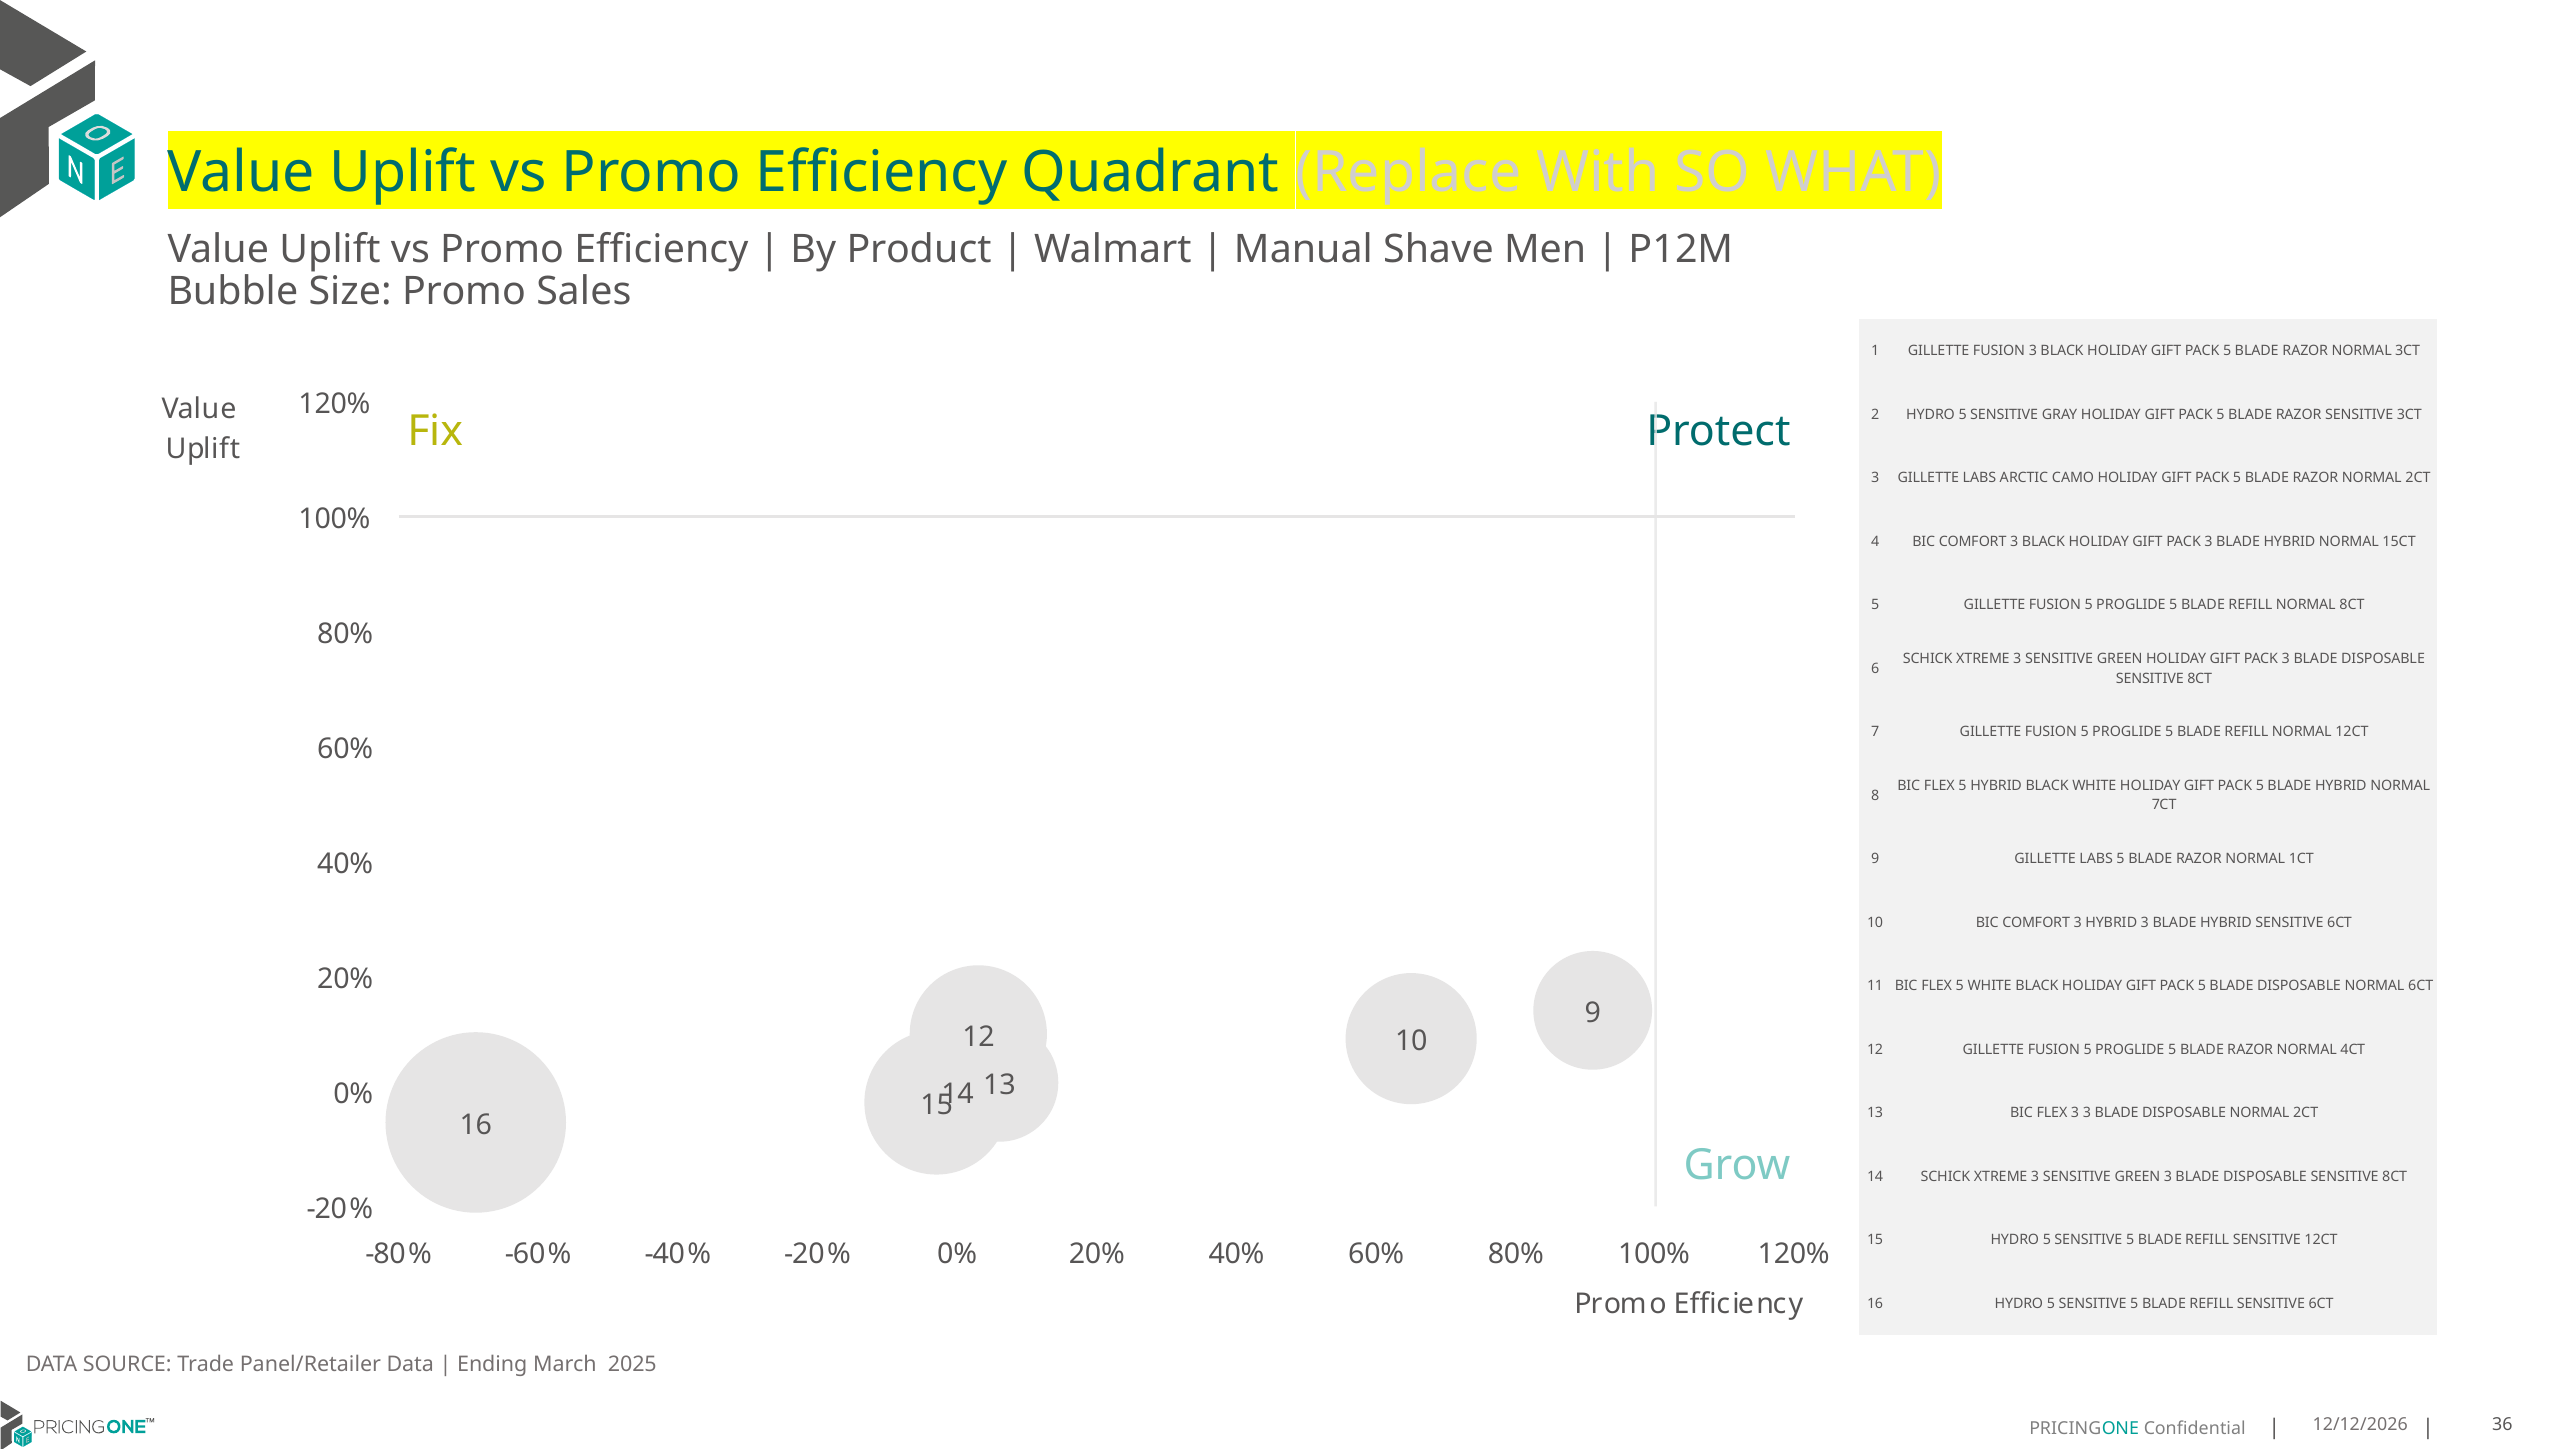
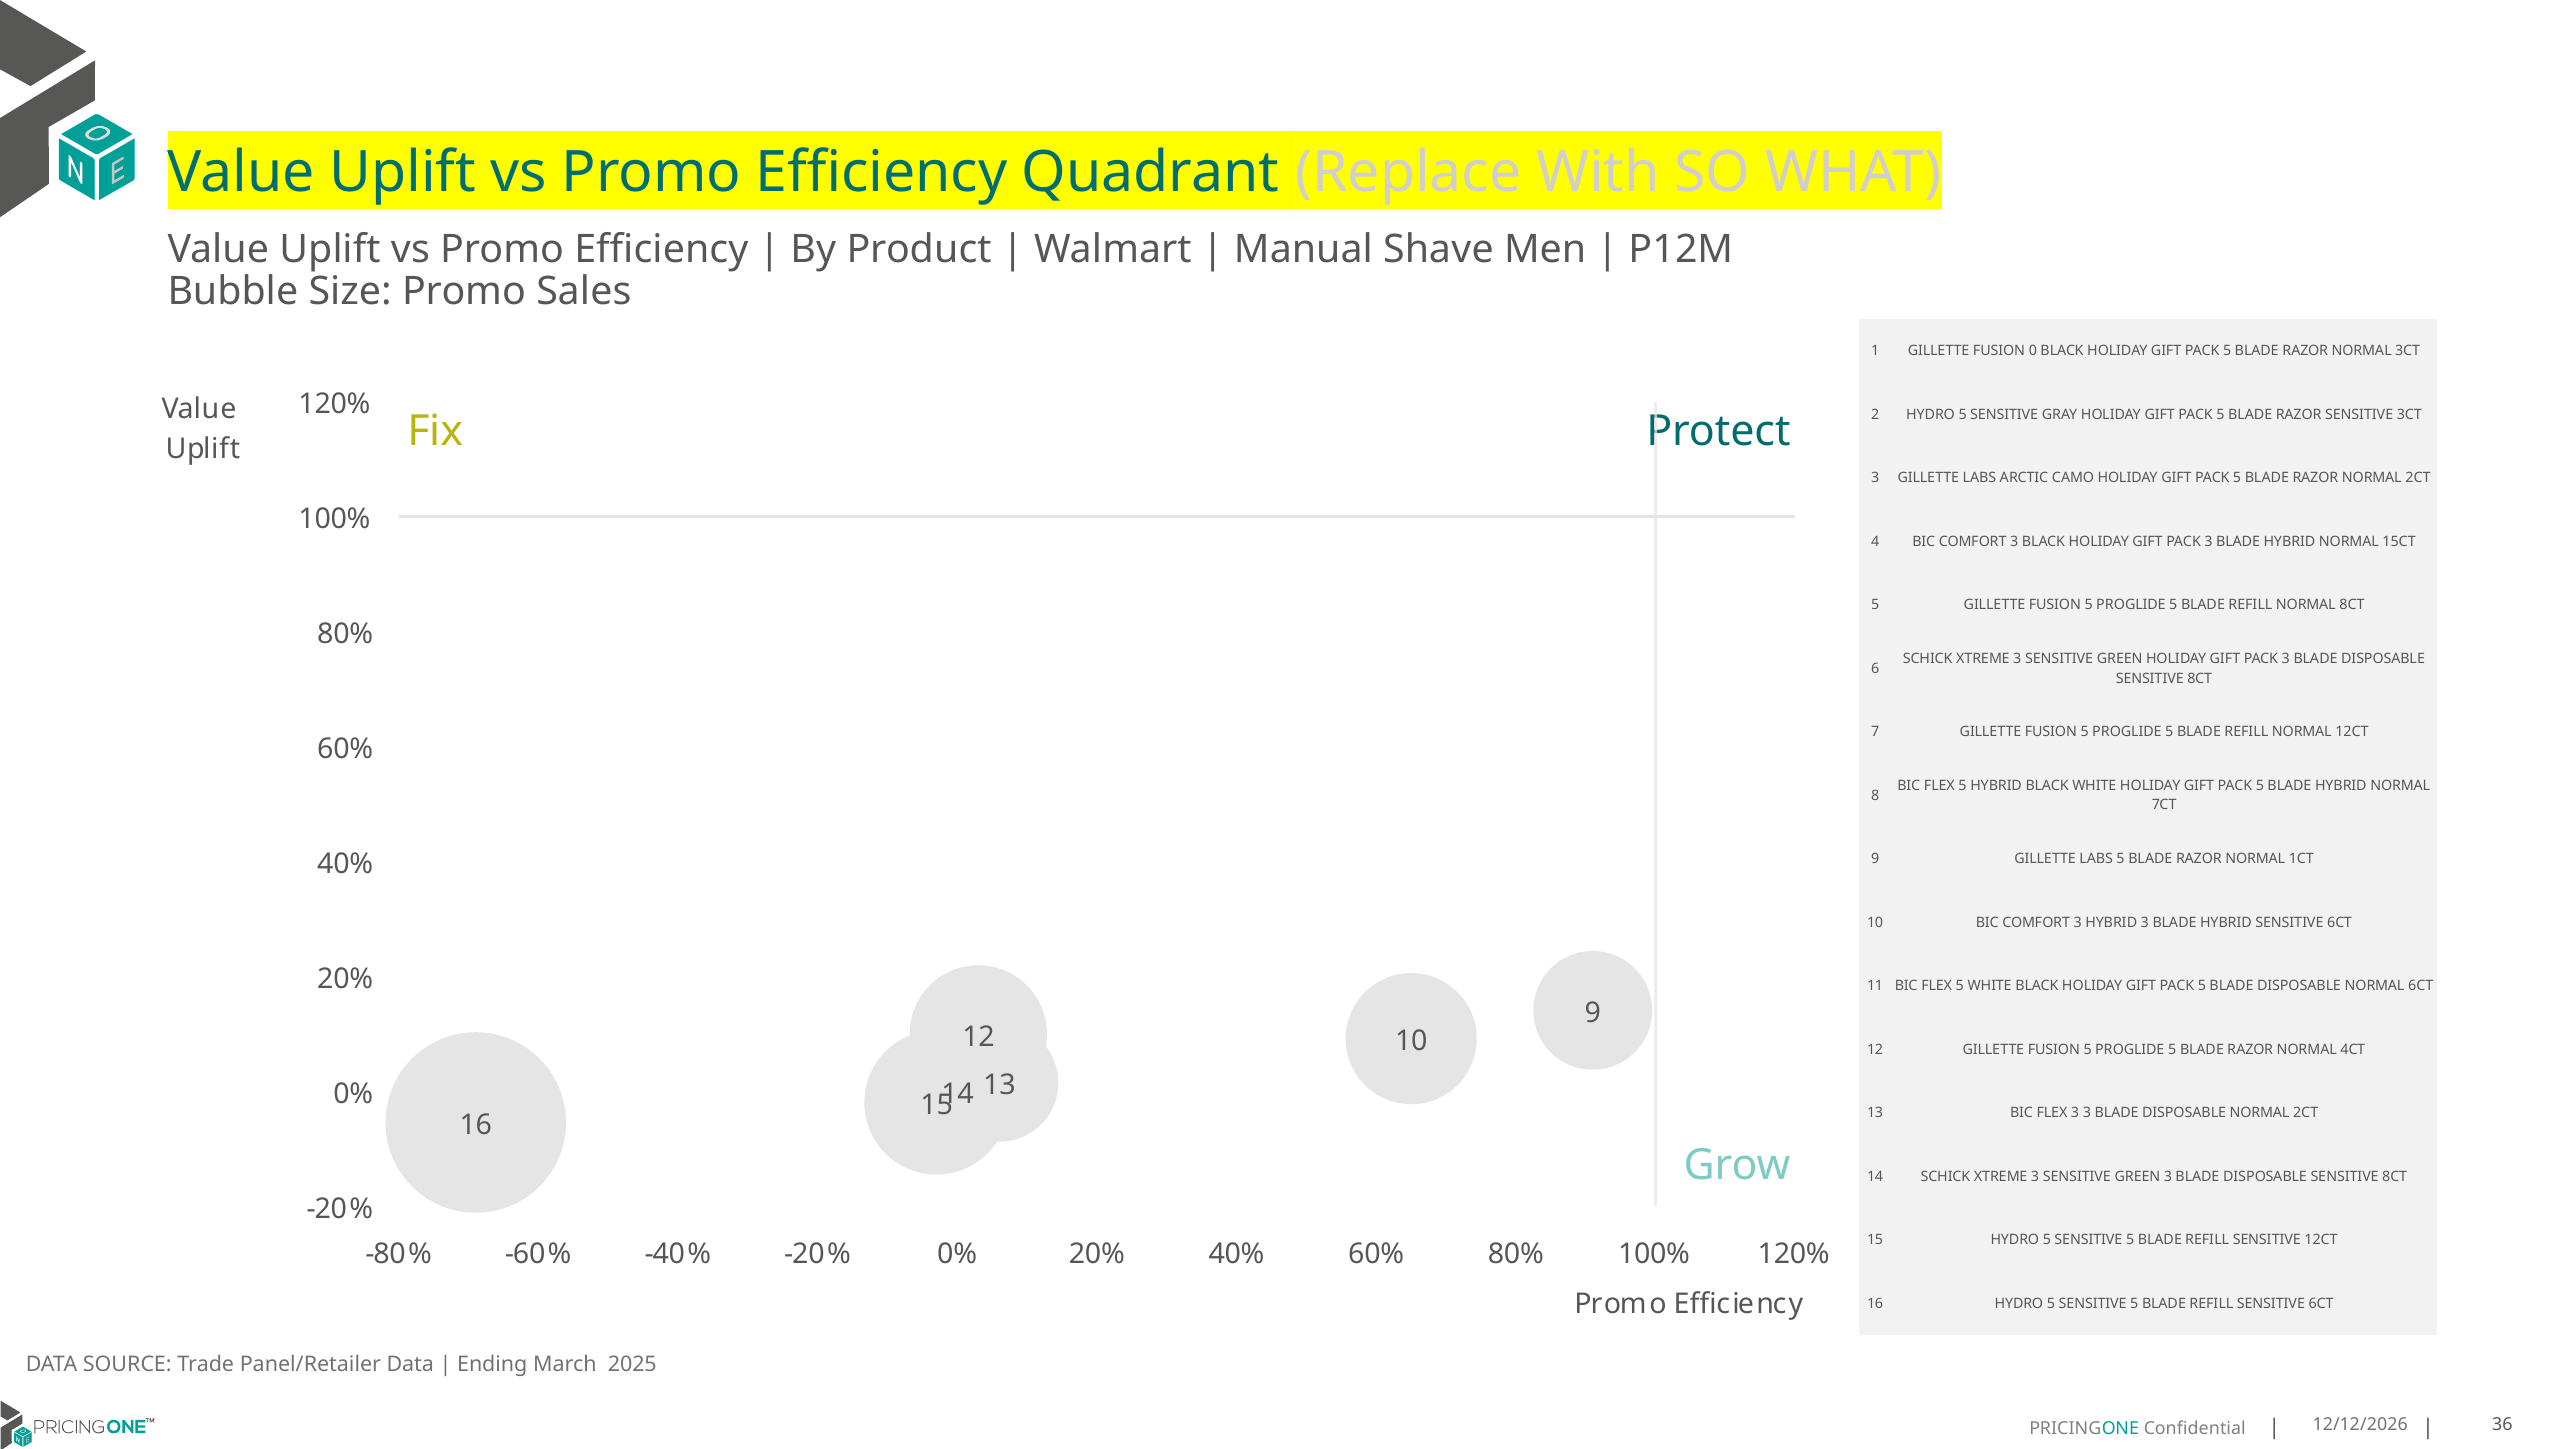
FUSION 3: 3 -> 0
